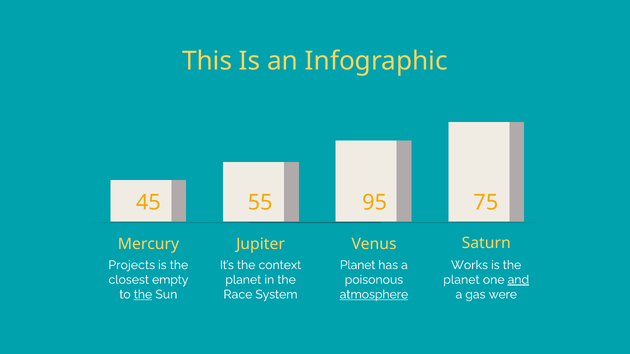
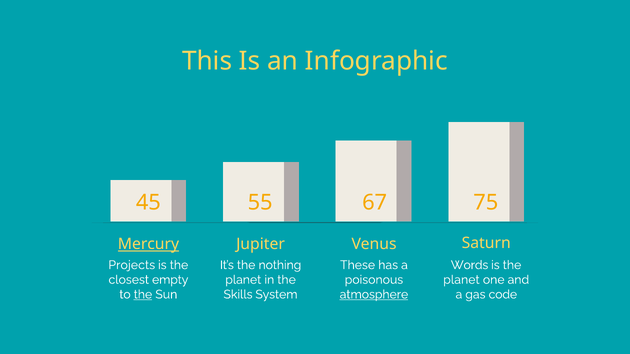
95: 95 -> 67
Mercury underline: none -> present
context: context -> nothing
Planet at (358, 265): Planet -> These
Works: Works -> Words
and underline: present -> none
Race: Race -> Skills
were: were -> code
